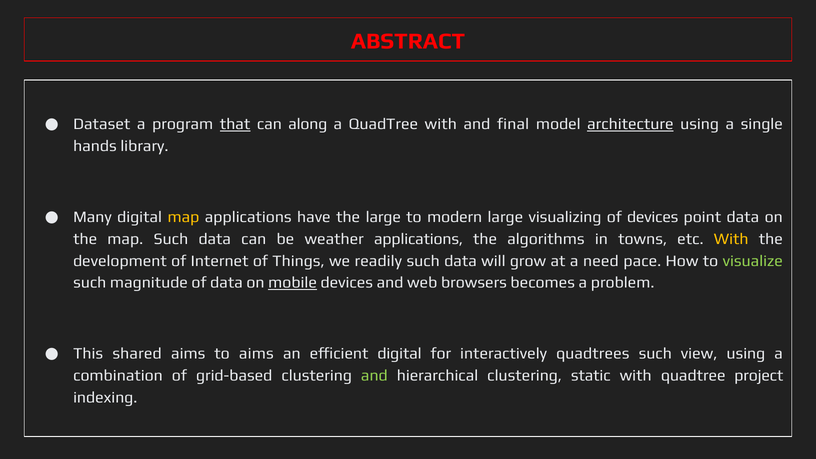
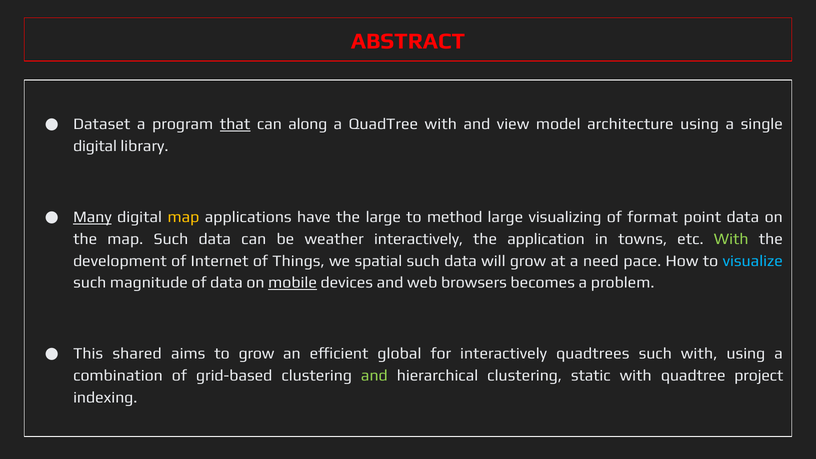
final: final -> view
architecture underline: present -> none
hands at (95, 146): hands -> digital
Many underline: none -> present
modern: modern -> method
of devices: devices -> format
weather applications: applications -> interactively
algorithms: algorithms -> application
With at (731, 239) colour: yellow -> light green
readily: readily -> spatial
visualize colour: light green -> light blue
to aims: aims -> grow
efficient digital: digital -> global
such view: view -> with
